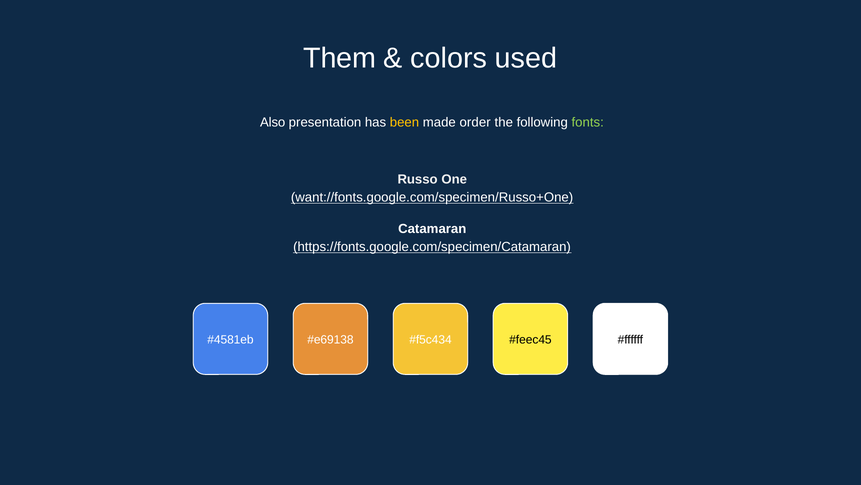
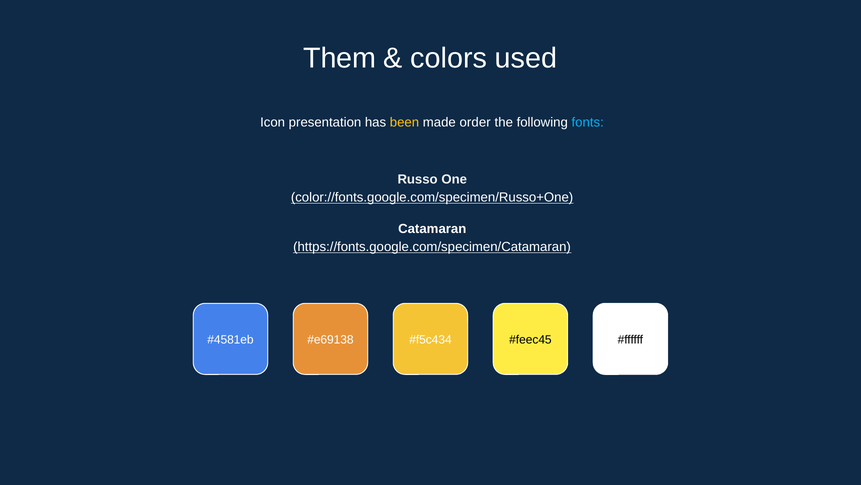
Also: Also -> Icon
fonts colour: light green -> light blue
want://fonts.google.com/specimen/Russo+One: want://fonts.google.com/specimen/Russo+One -> color://fonts.google.com/specimen/Russo+One
